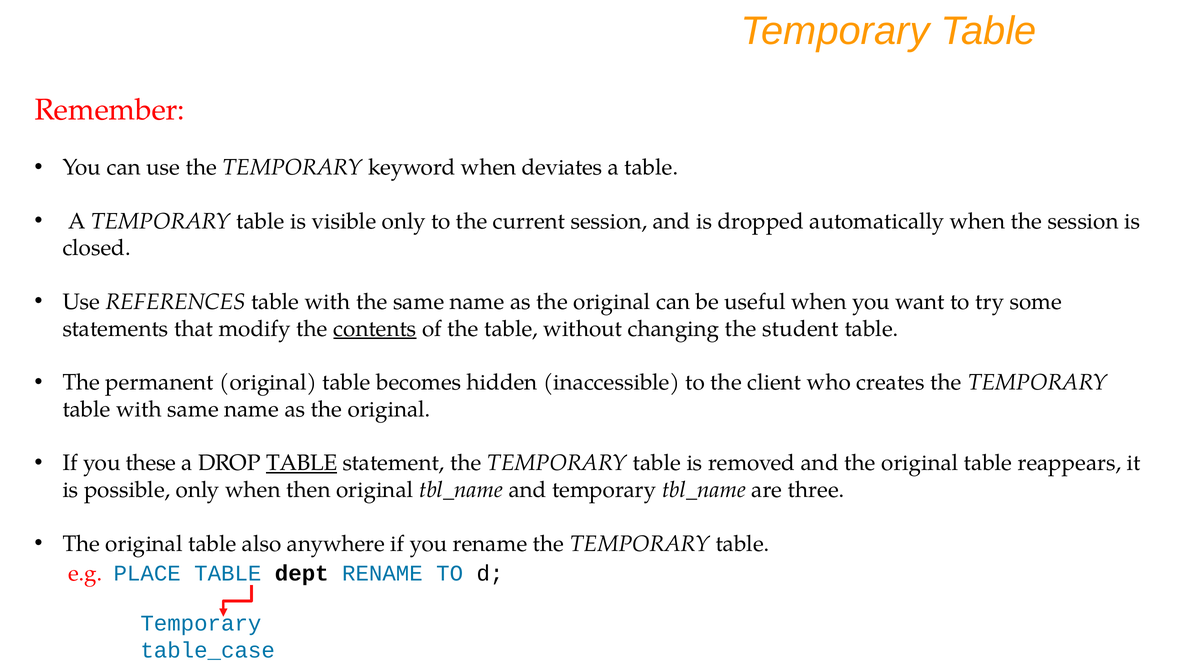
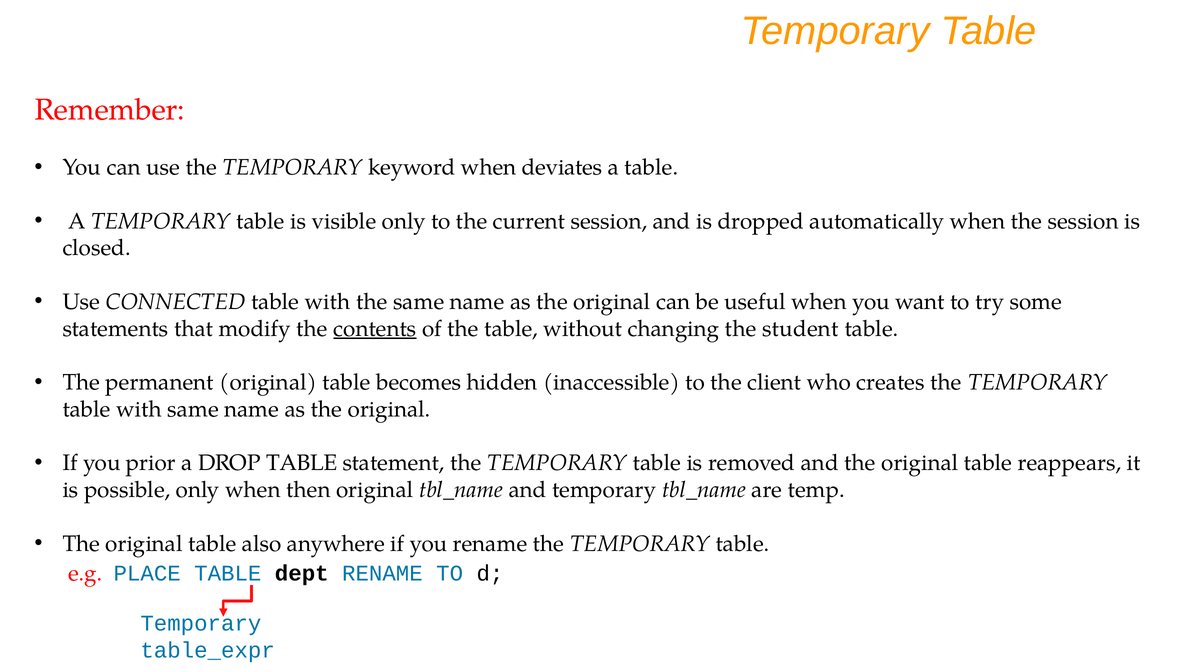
REFERENCES: REFERENCES -> CONNECTED
these: these -> prior
TABLE at (302, 463) underline: present -> none
three: three -> temp
table_case: table_case -> table_expr
